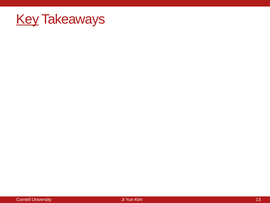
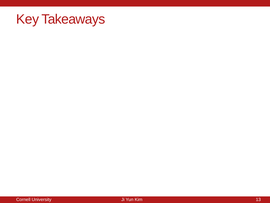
Key underline: present -> none
